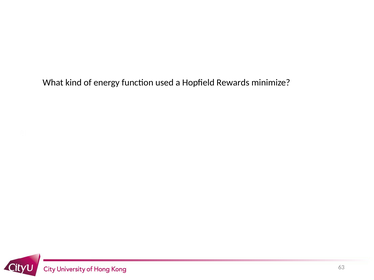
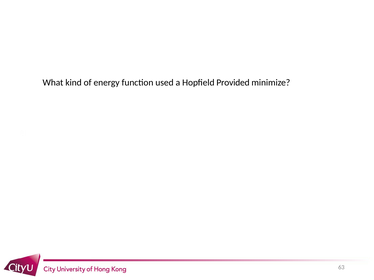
Rewards: Rewards -> Provided
